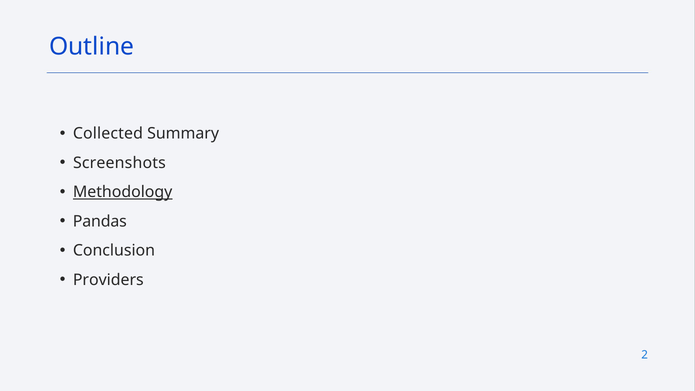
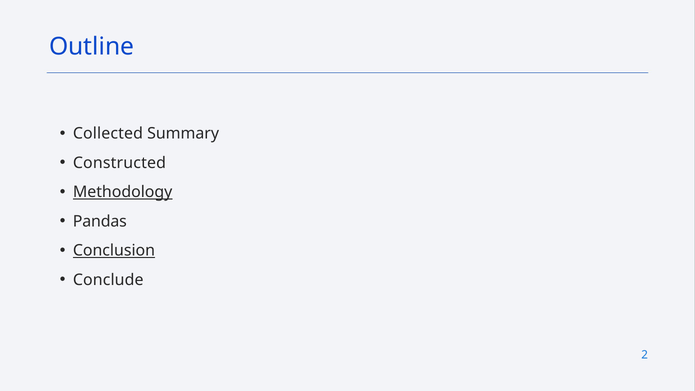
Screenshots: Screenshots -> Constructed
Conclusion underline: none -> present
Providers: Providers -> Conclude
